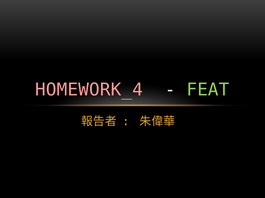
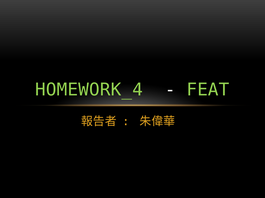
HOMEWORK_4 colour: pink -> light green
